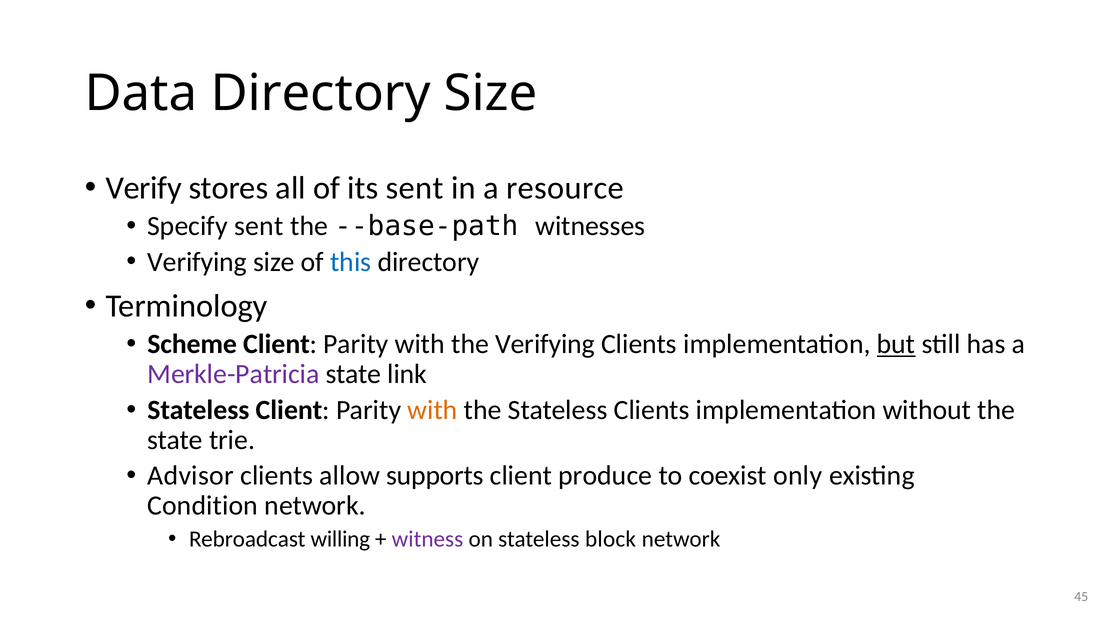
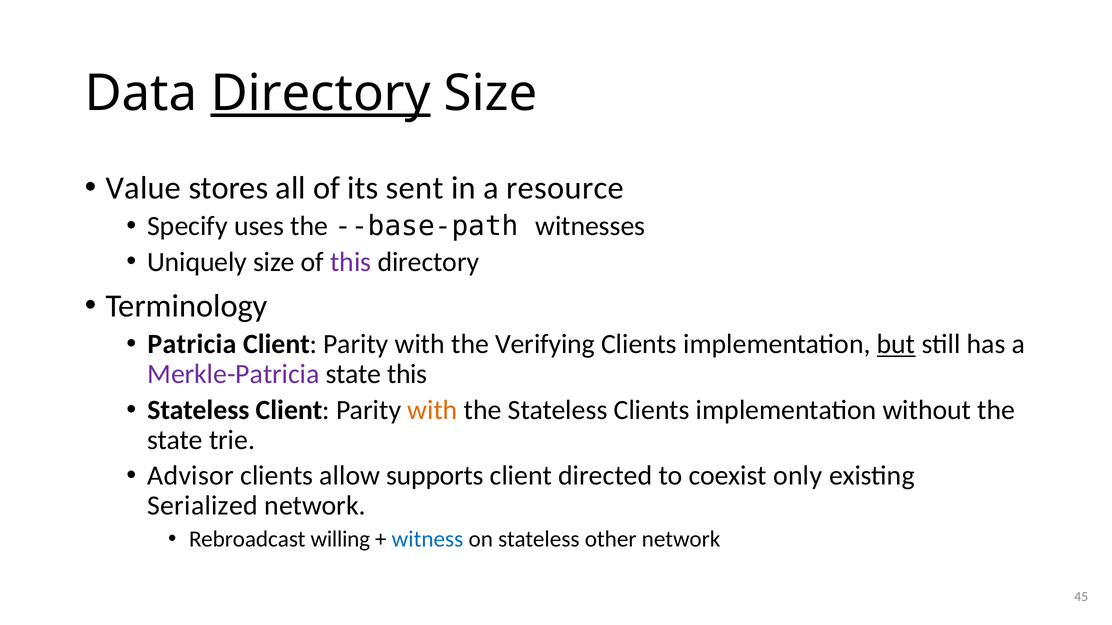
Directory at (321, 93) underline: none -> present
Verify: Verify -> Value
Specify sent: sent -> uses
Verifying at (197, 262): Verifying -> Uniquely
this at (351, 262) colour: blue -> purple
Scheme: Scheme -> Patricia
state link: link -> this
produce: produce -> directed
Condition: Condition -> Serialized
witness colour: purple -> blue
block: block -> other
